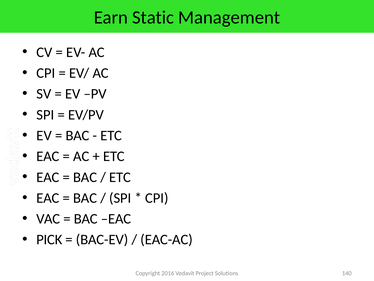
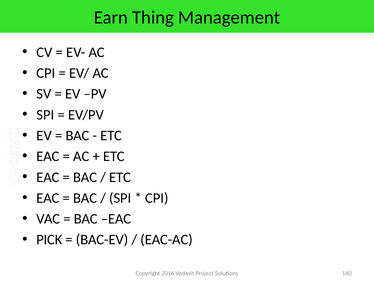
Static: Static -> Thing
